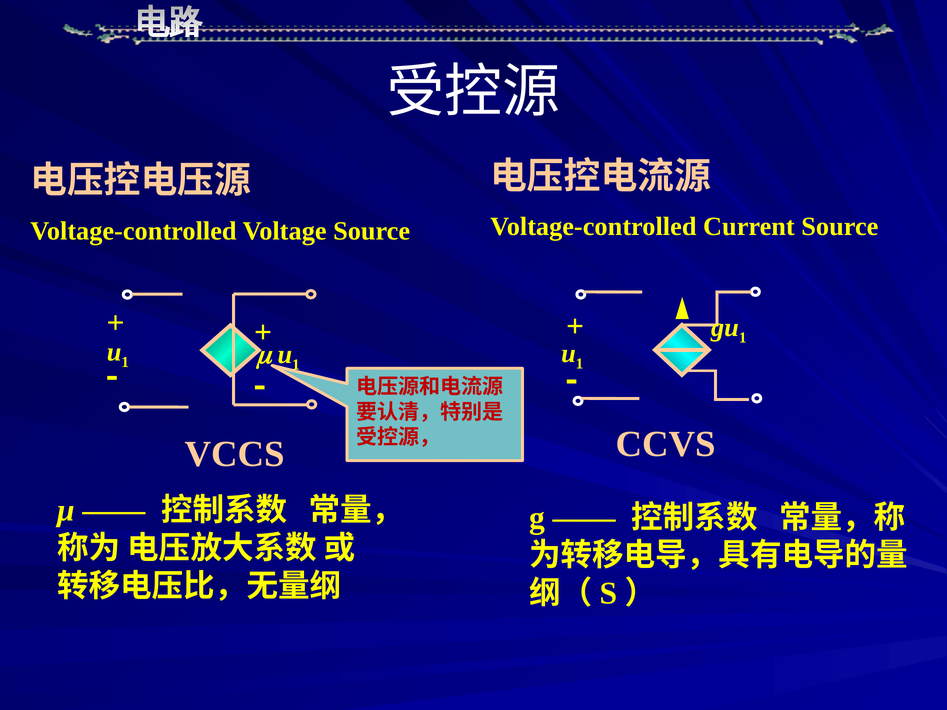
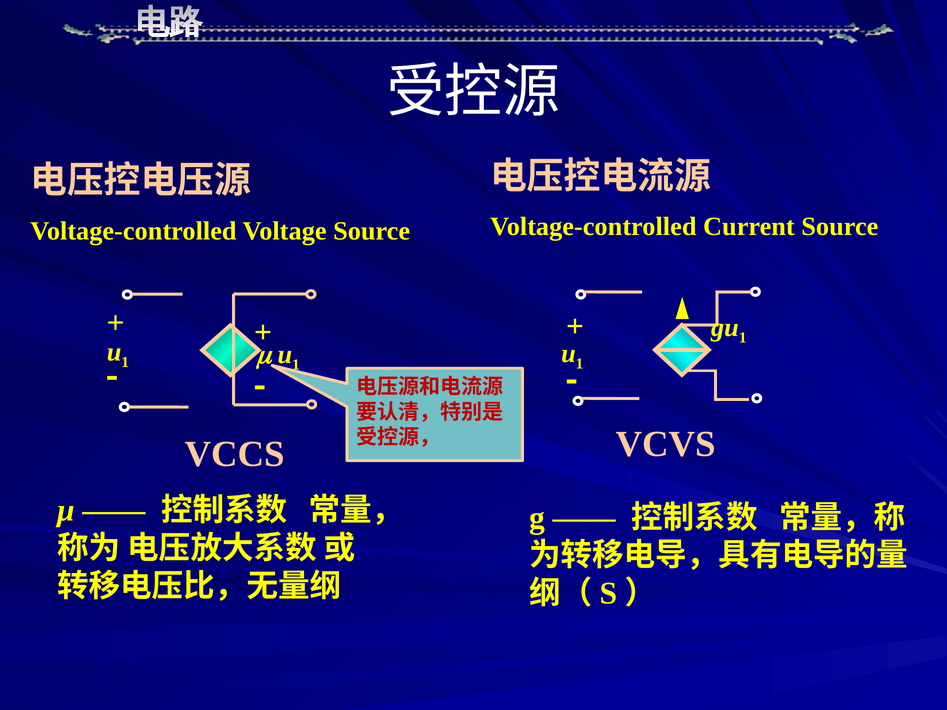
CCVS: CCVS -> VCVS
